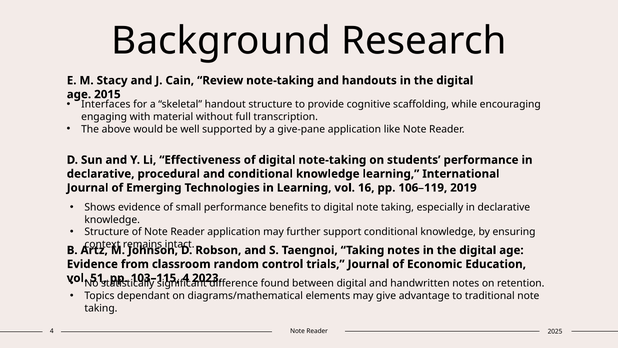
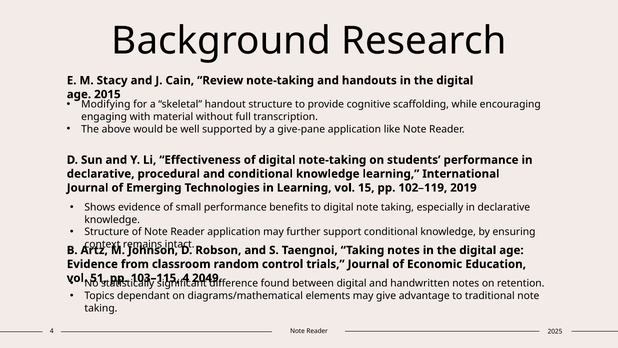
Interfaces: Interfaces -> Modifying
16: 16 -> 15
106–119: 106–119 -> 102–119
2023: 2023 -> 2049
